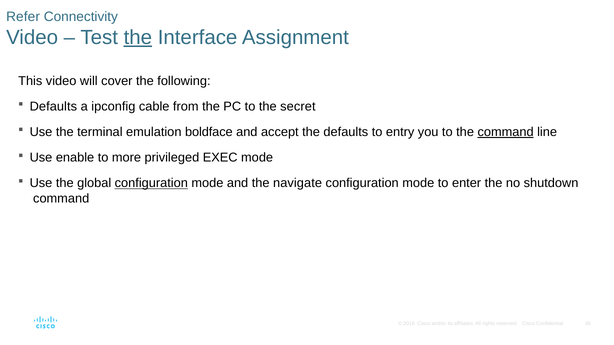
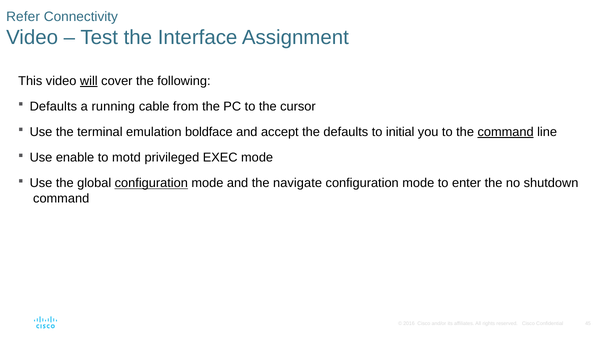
the at (138, 37) underline: present -> none
will underline: none -> present
ipconfig: ipconfig -> running
secret: secret -> cursor
entry: entry -> initial
more: more -> motd
